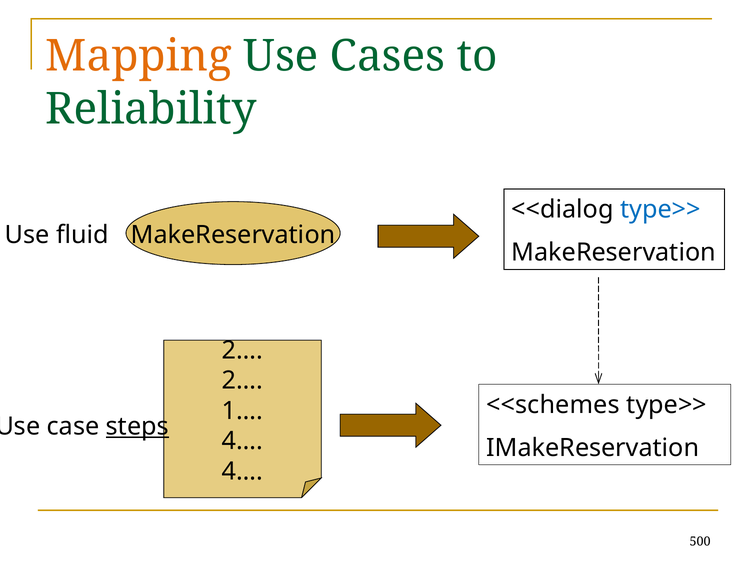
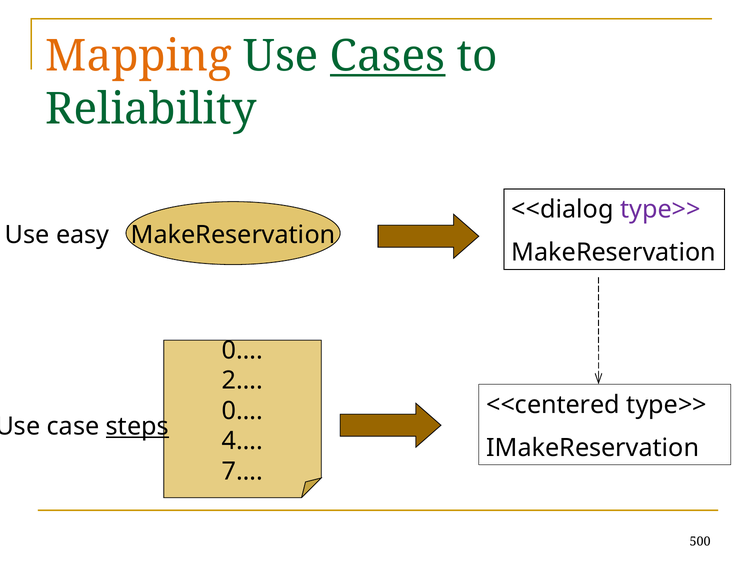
Cases underline: none -> present
type>> at (660, 210) colour: blue -> purple
fluid: fluid -> easy
2… at (242, 350): 2… -> 0…
<<schemes: <<schemes -> <<centered
1… at (242, 411): 1… -> 0…
4… at (242, 471): 4… -> 7…
